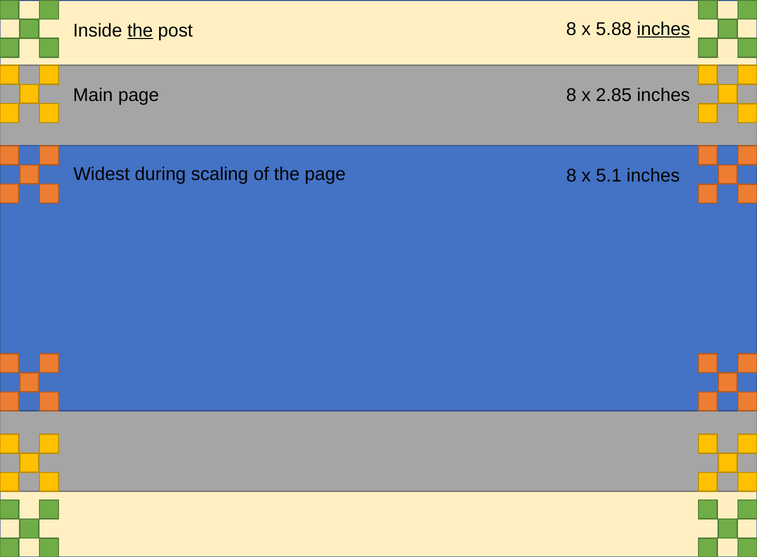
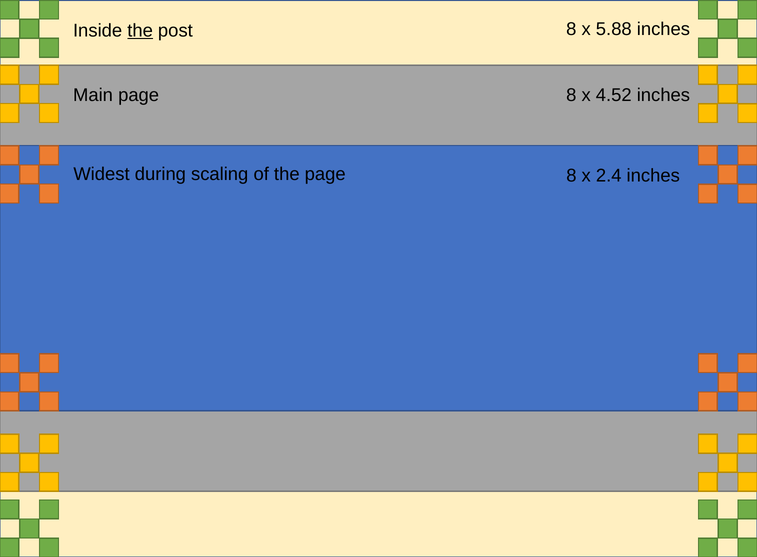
inches at (663, 29) underline: present -> none
2.85: 2.85 -> 4.52
5.1: 5.1 -> 2.4
